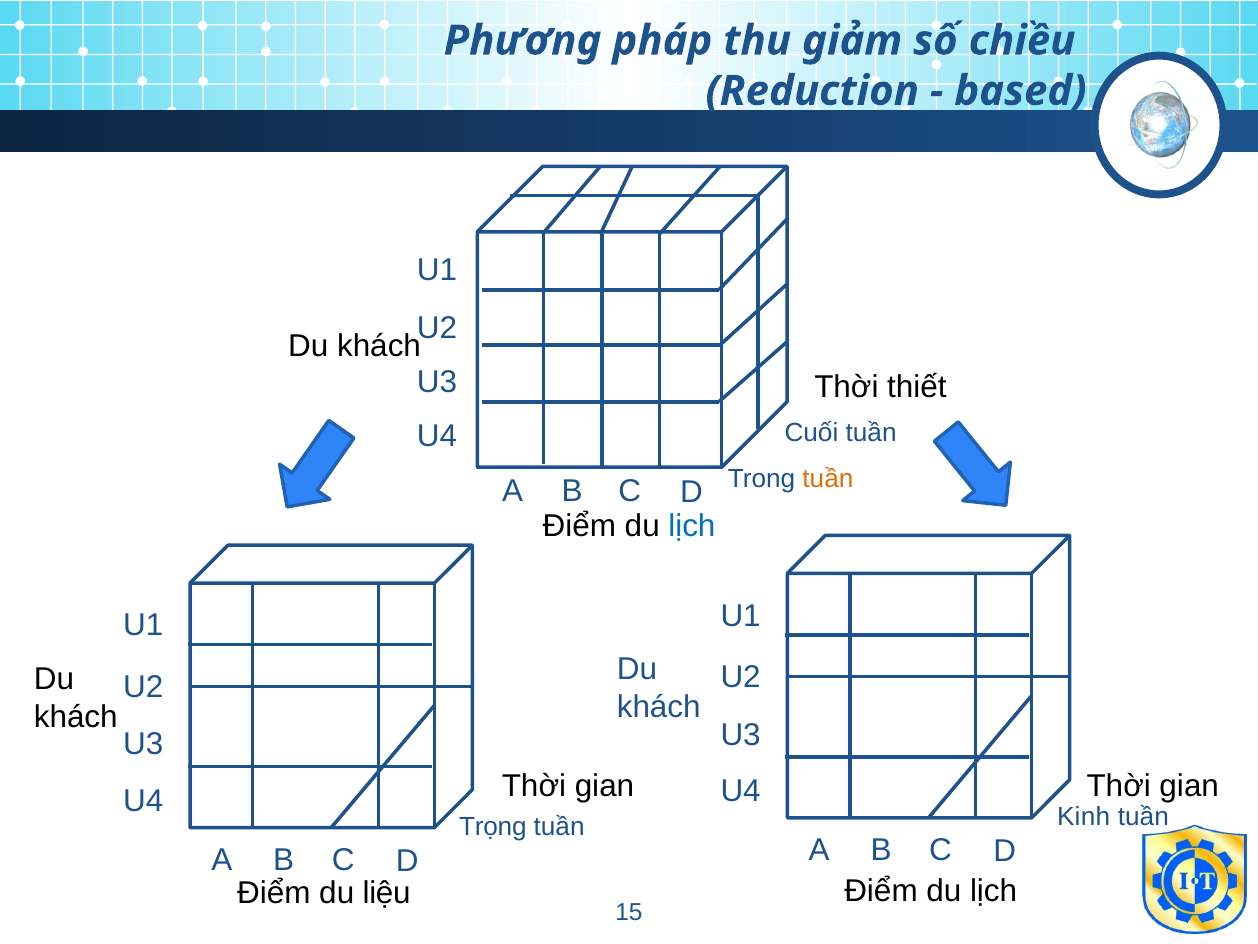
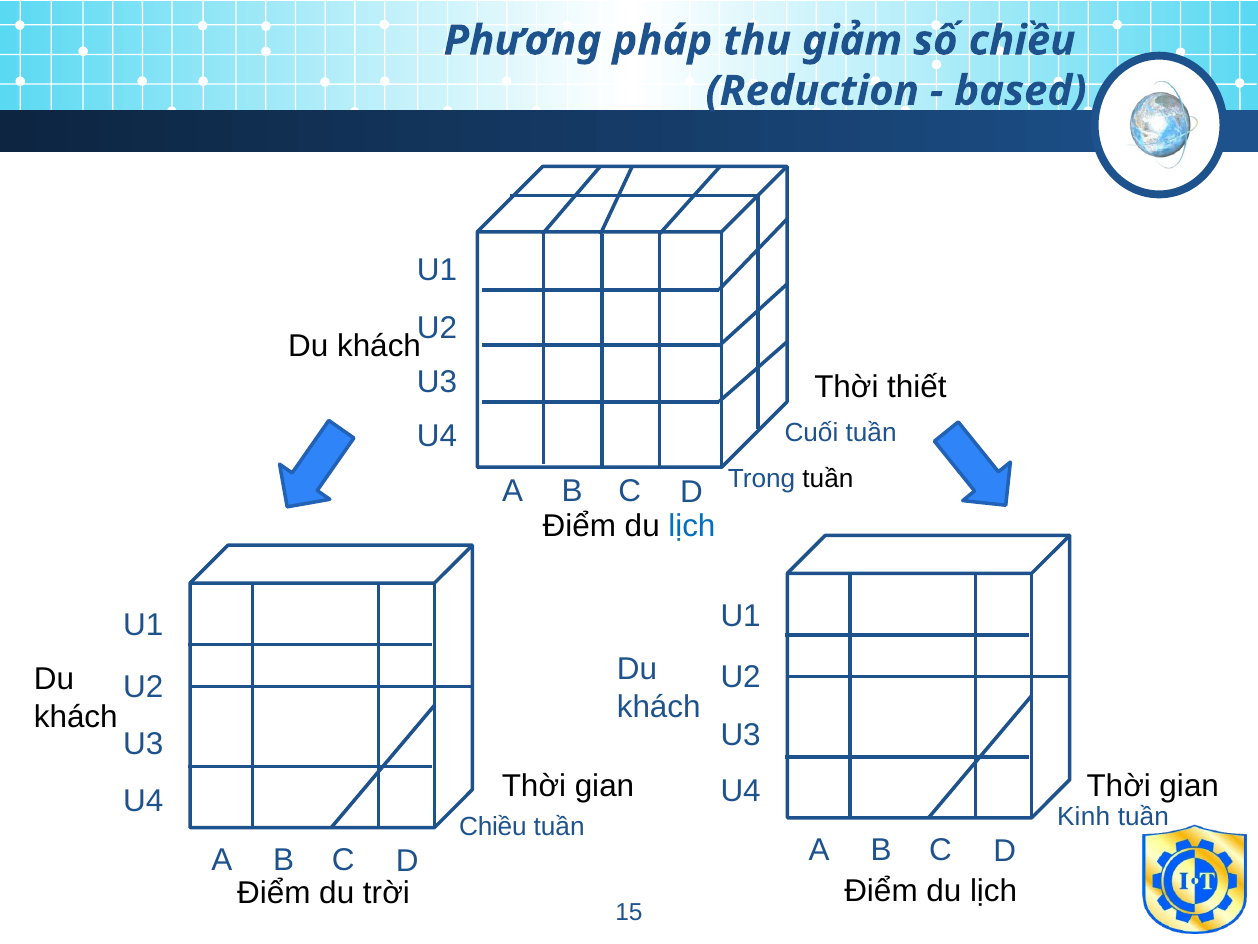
tuần at (828, 479) colour: orange -> black
Trọng at (493, 826): Trọng -> Chiều
liệu: liệu -> trời
